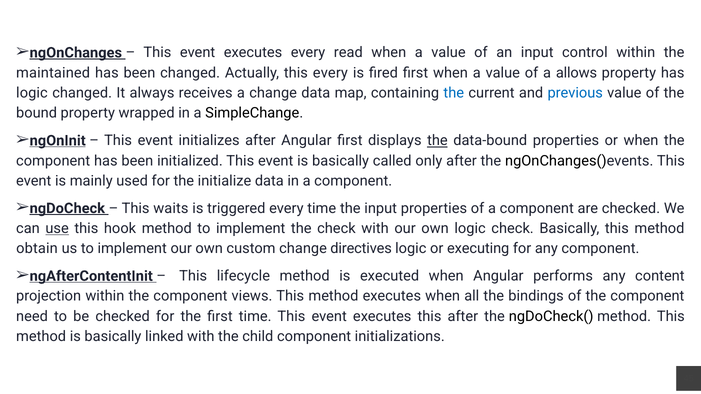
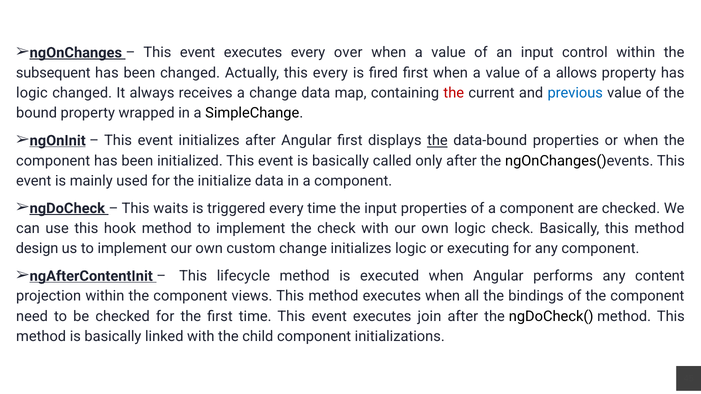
read: read -> over
maintained: maintained -> subsequent
the at (454, 93) colour: blue -> red
use underline: present -> none
obtain: obtain -> design
change directives: directives -> initializes
executes this: this -> join
